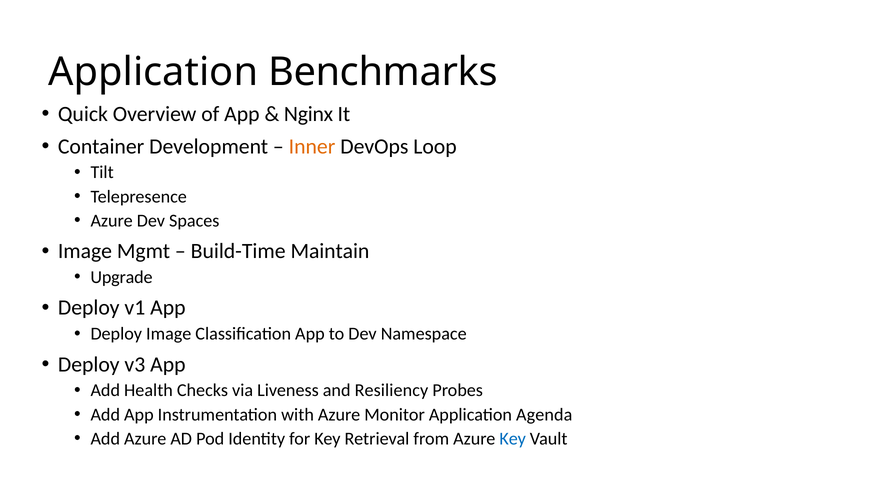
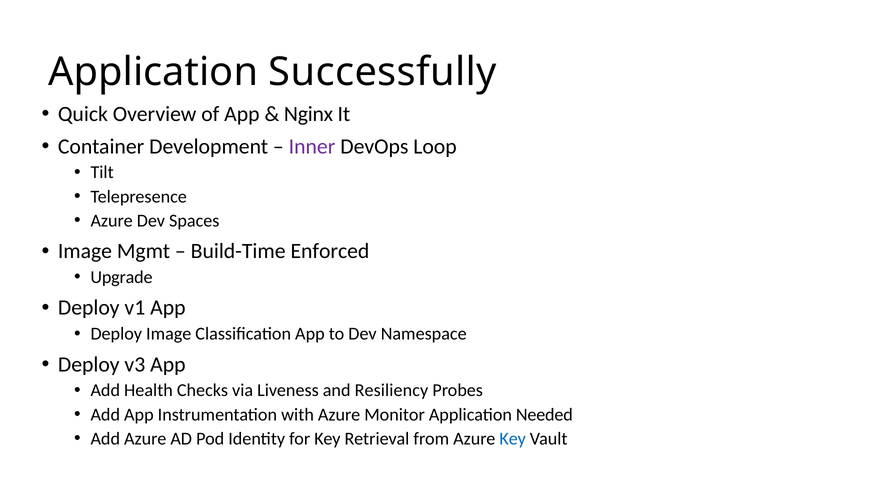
Benchmarks: Benchmarks -> Successfully
Inner colour: orange -> purple
Maintain: Maintain -> Enforced
Agenda: Agenda -> Needed
